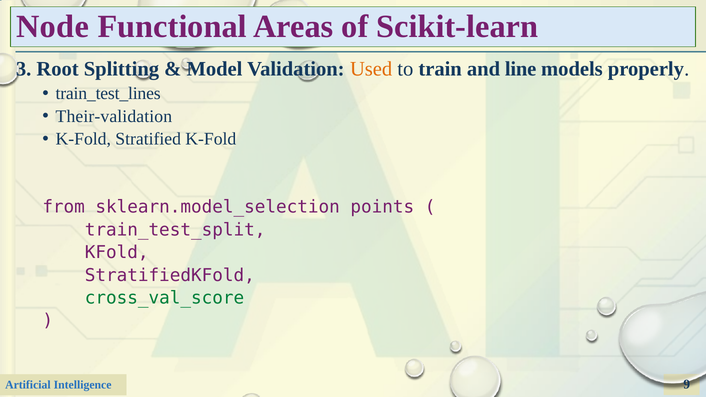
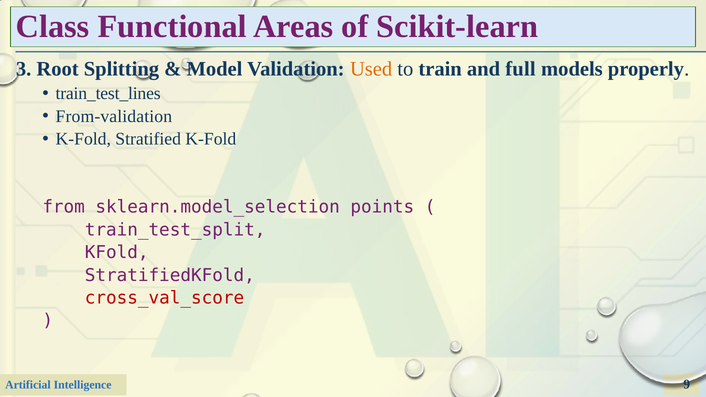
Node: Node -> Class
line: line -> full
Their-validation: Their-validation -> From-validation
cross_val_score colour: green -> red
